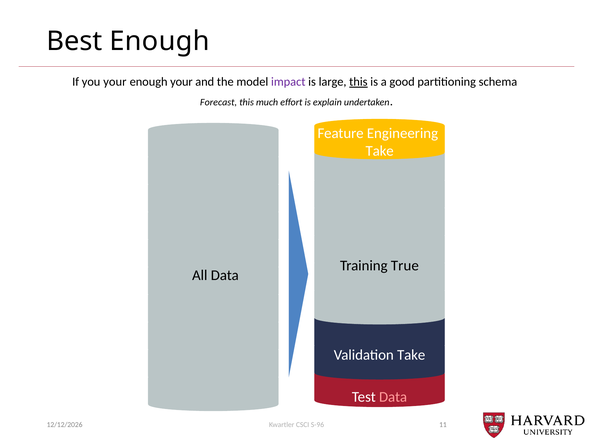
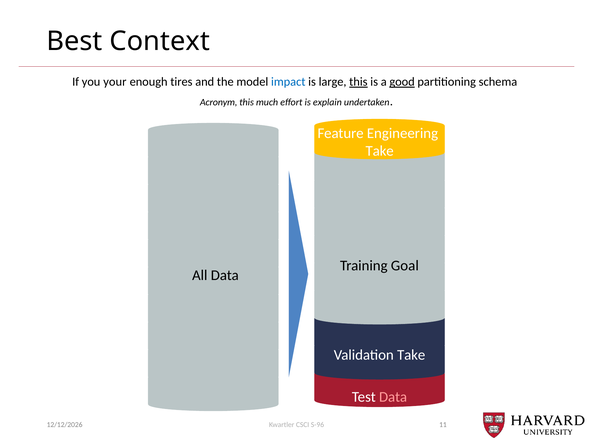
Best Enough: Enough -> Context
enough your: your -> tires
impact colour: purple -> blue
good underline: none -> present
Forecast: Forecast -> Acronym
True: True -> Goal
